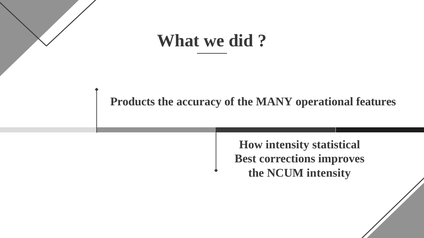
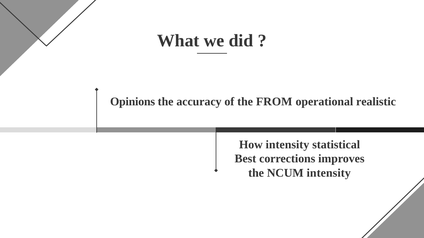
Products: Products -> Opinions
MANY: MANY -> FROM
features: features -> realistic
